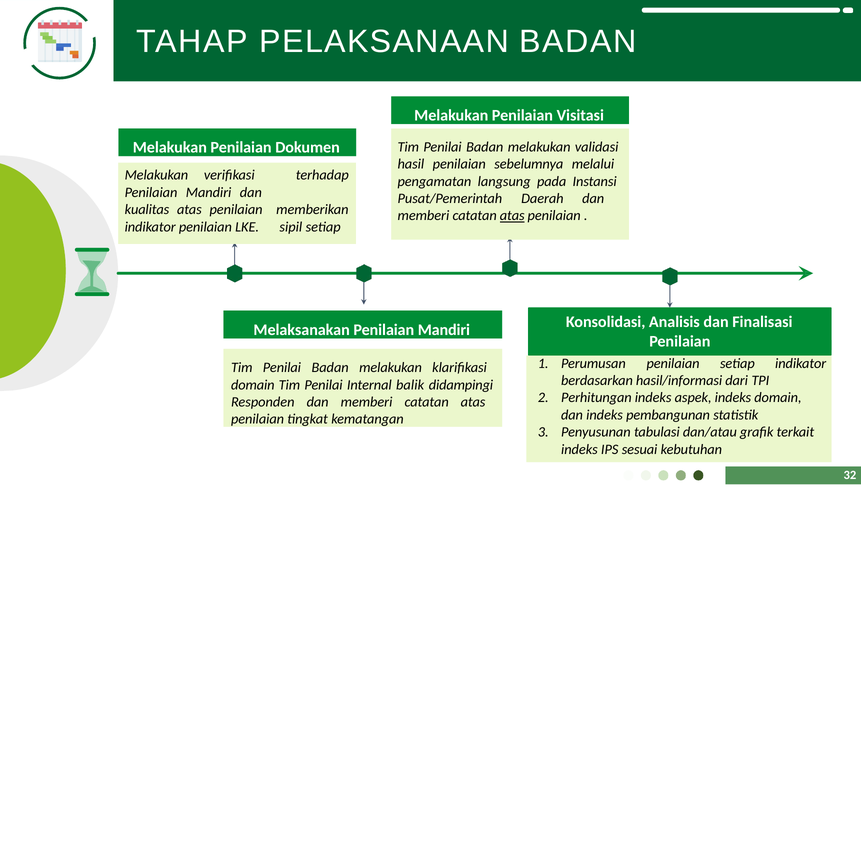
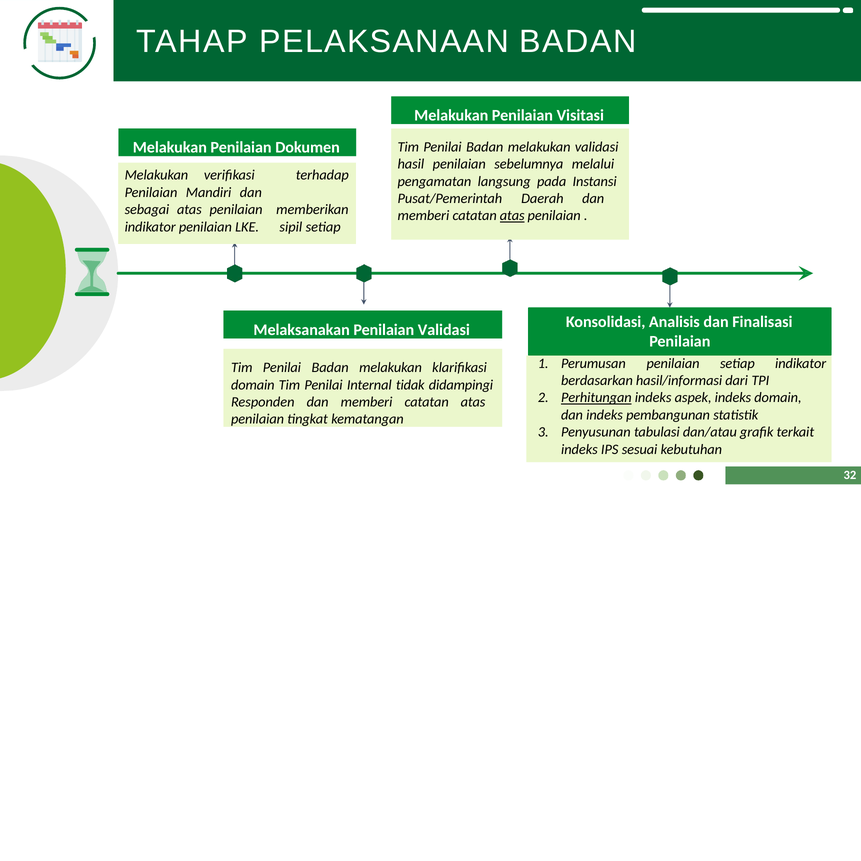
kualitas: kualitas -> sebagai
Melaksanakan Penilaian Mandiri: Mandiri -> Validasi
balik: balik -> tidak
Perhitungan underline: none -> present
